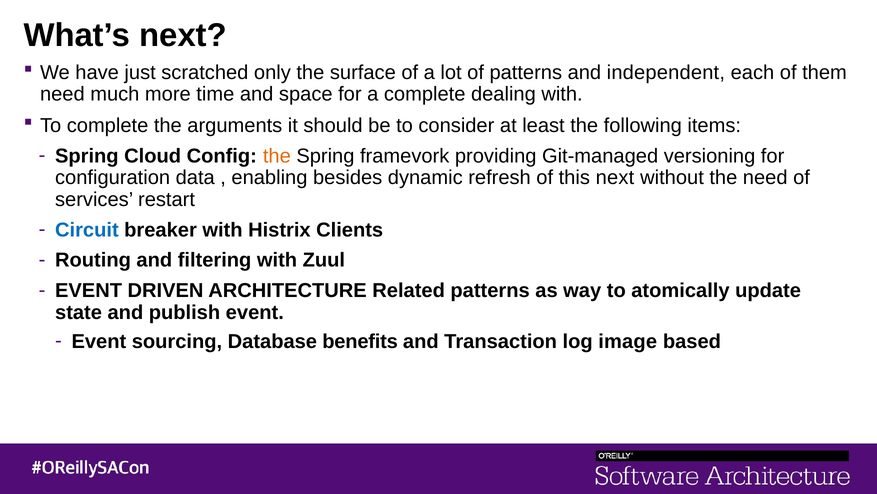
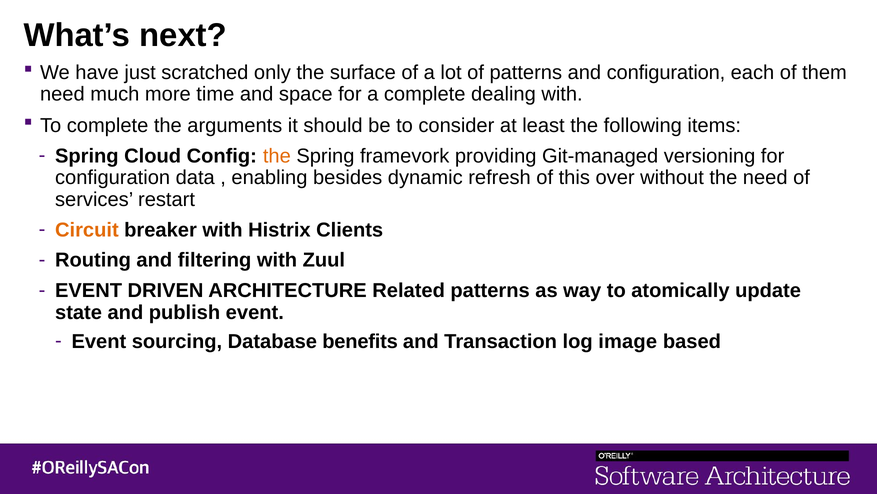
and independent: independent -> configuration
this next: next -> over
Circuit colour: blue -> orange
